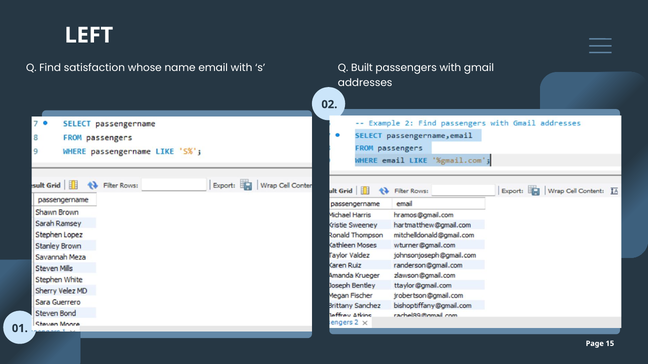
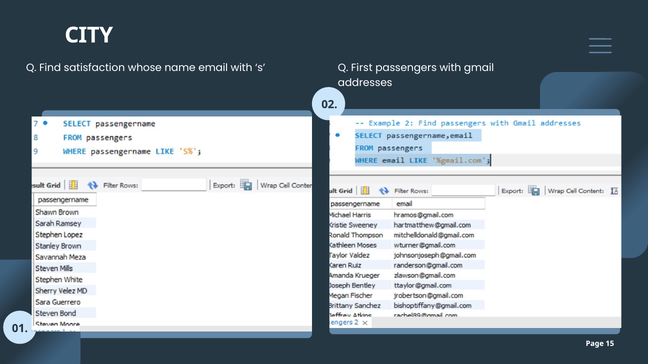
LEFT: LEFT -> CITY
Built: Built -> First
